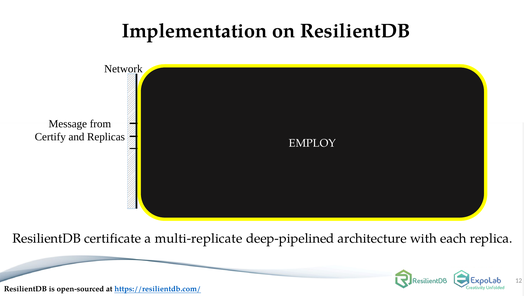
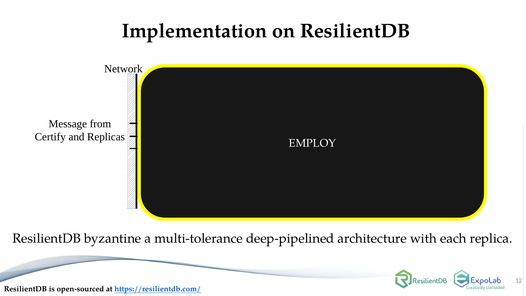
certificate: certificate -> byzantine
multi-replicate: multi-replicate -> multi-tolerance
